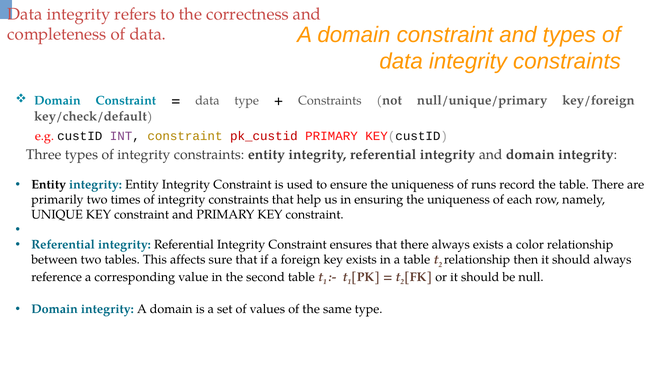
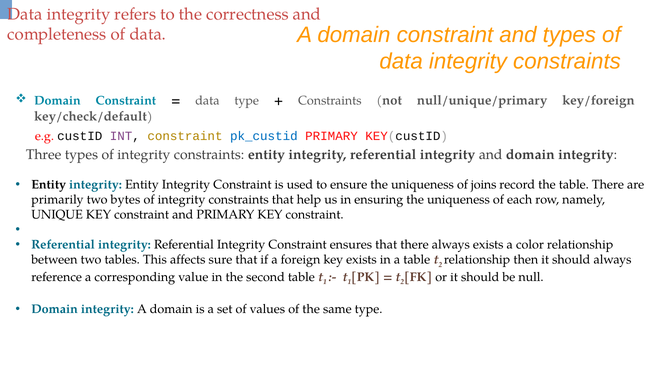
pk_custid colour: red -> blue
runs: runs -> joins
times: times -> bytes
